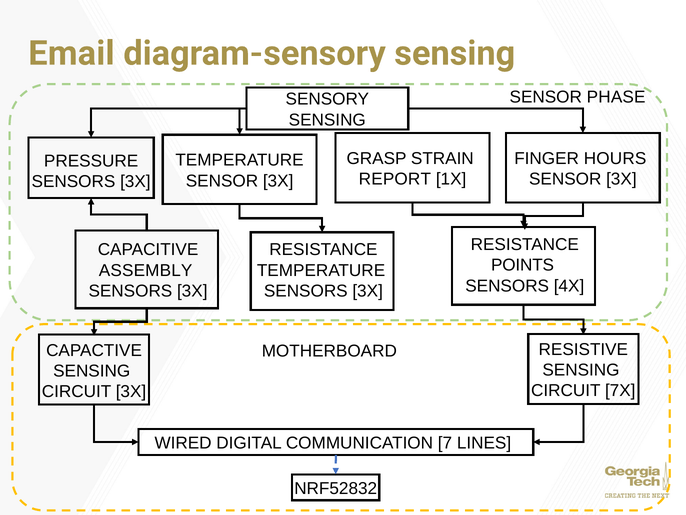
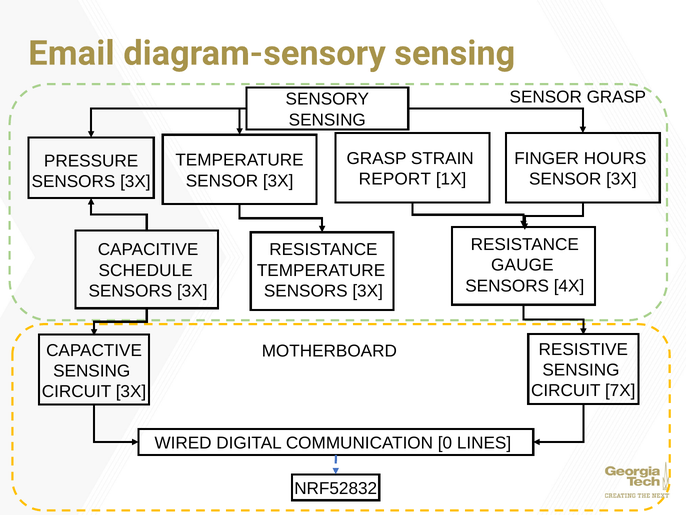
SENSOR PHASE: PHASE -> GRASP
POINTS: POINTS -> GAUGE
ASSEMBLY: ASSEMBLY -> SCHEDULE
7: 7 -> 0
